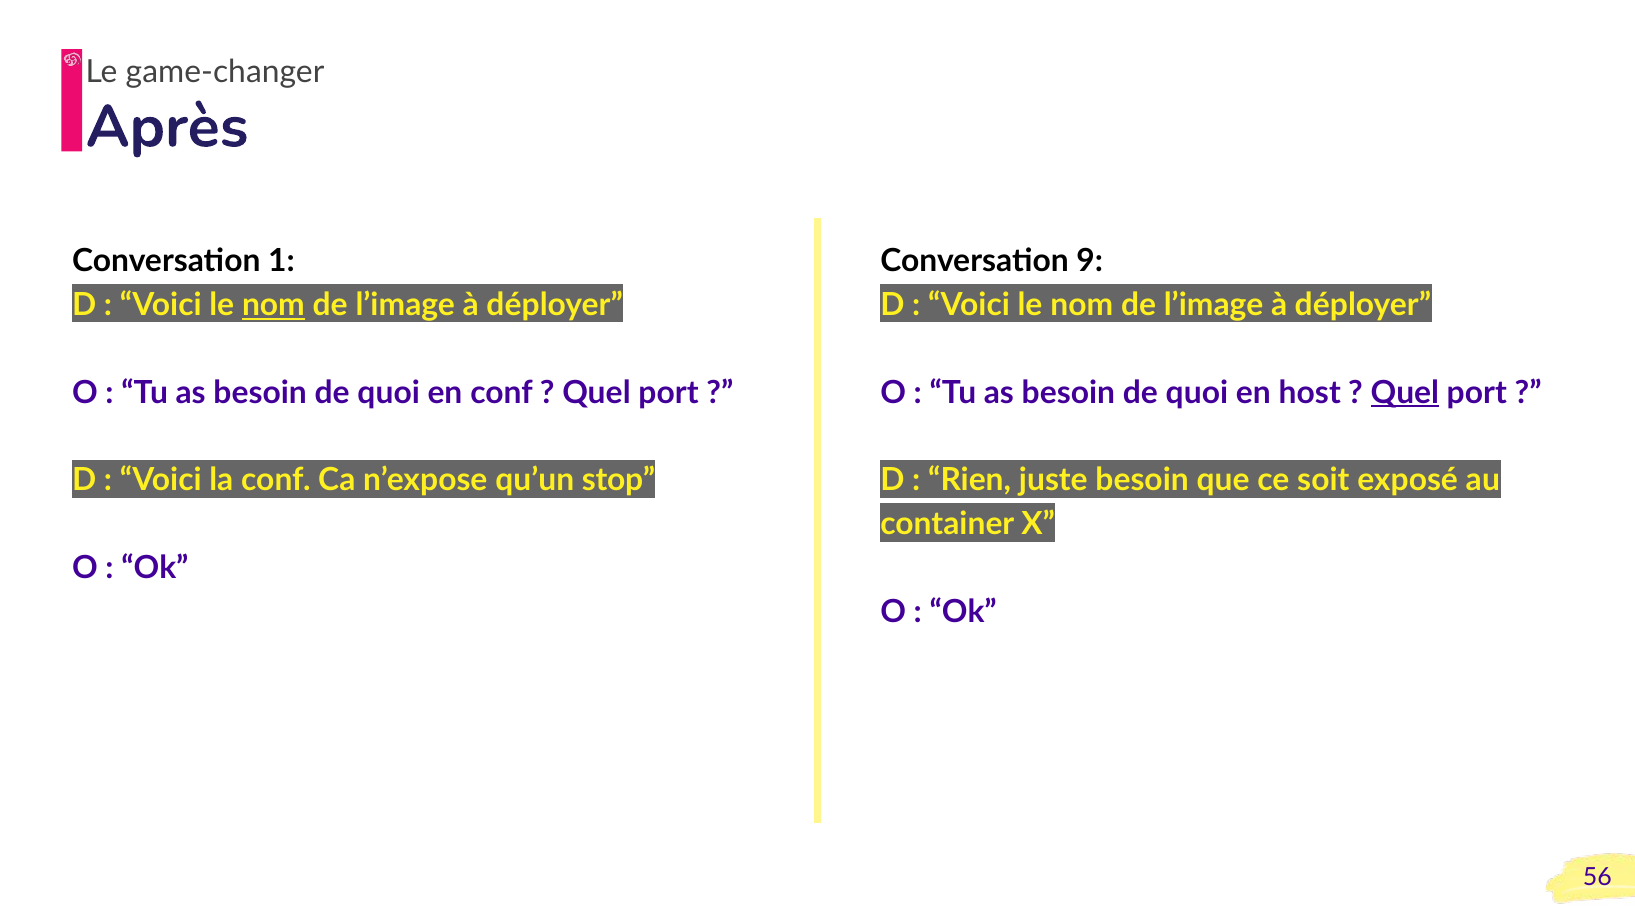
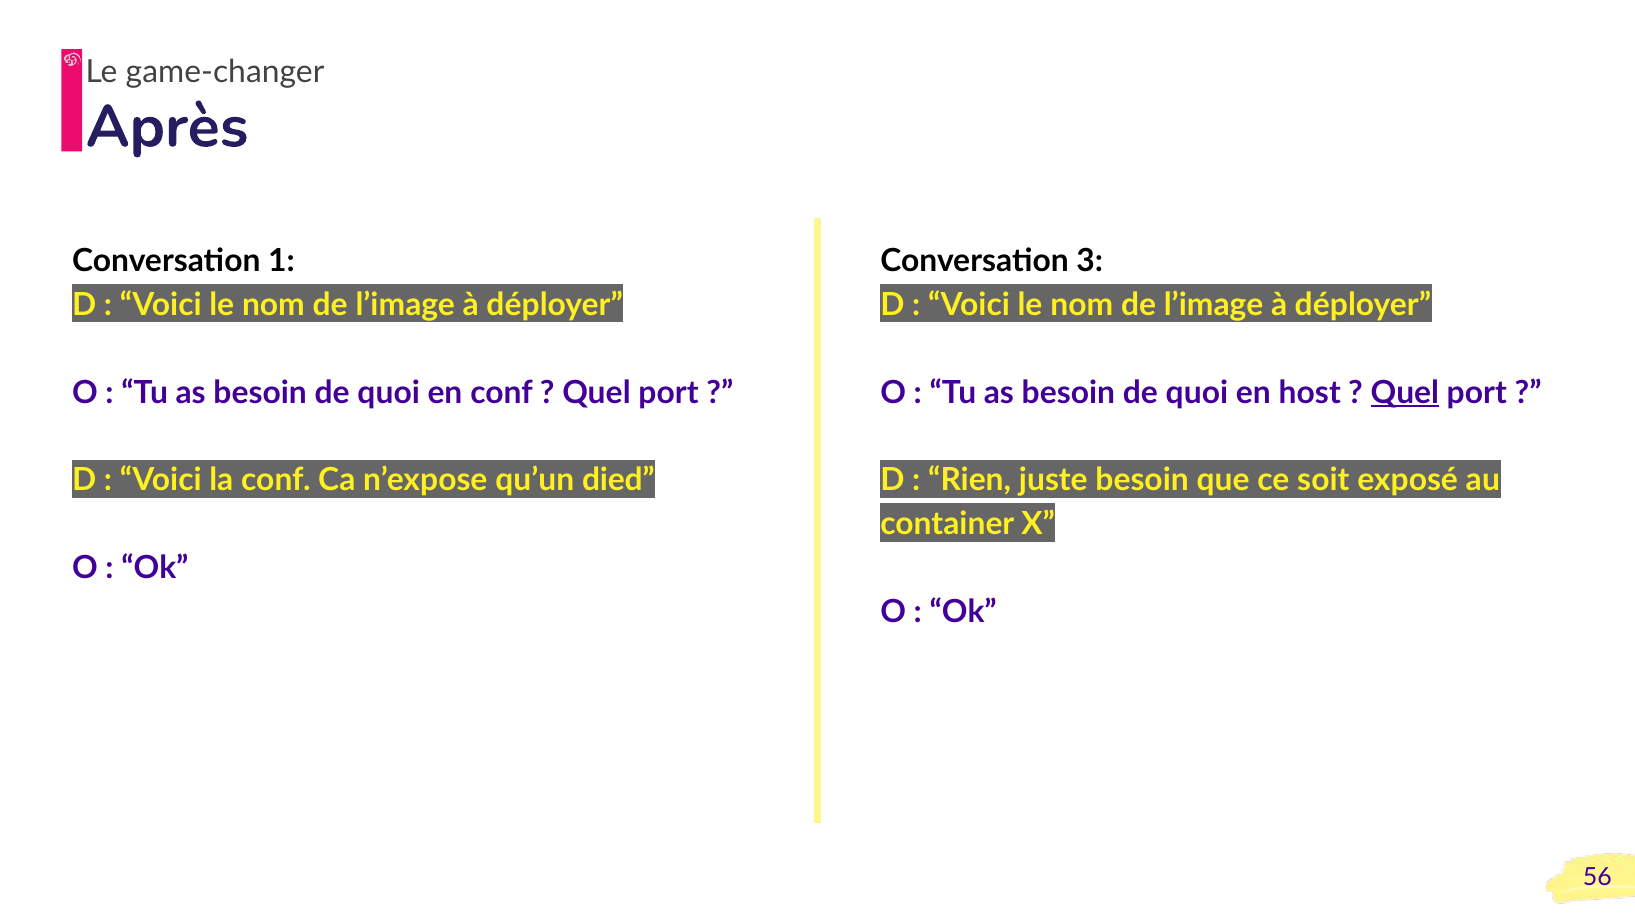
9: 9 -> 3
nom at (273, 305) underline: present -> none
stop: stop -> died
